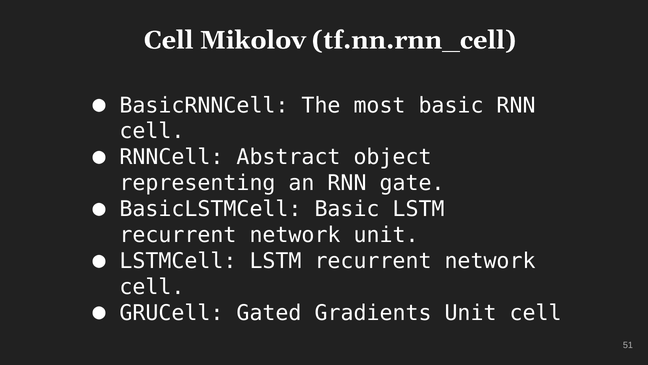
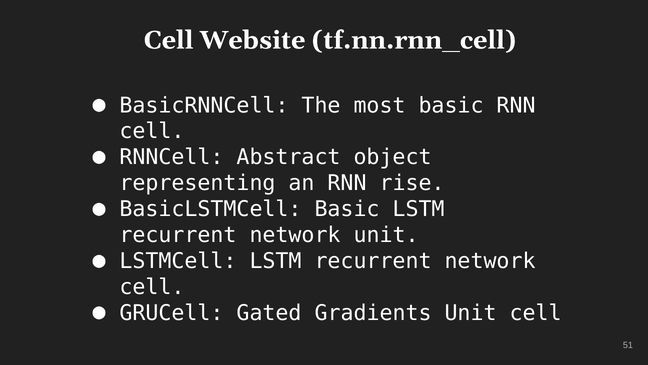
Mikolov: Mikolov -> Website
gate: gate -> rise
